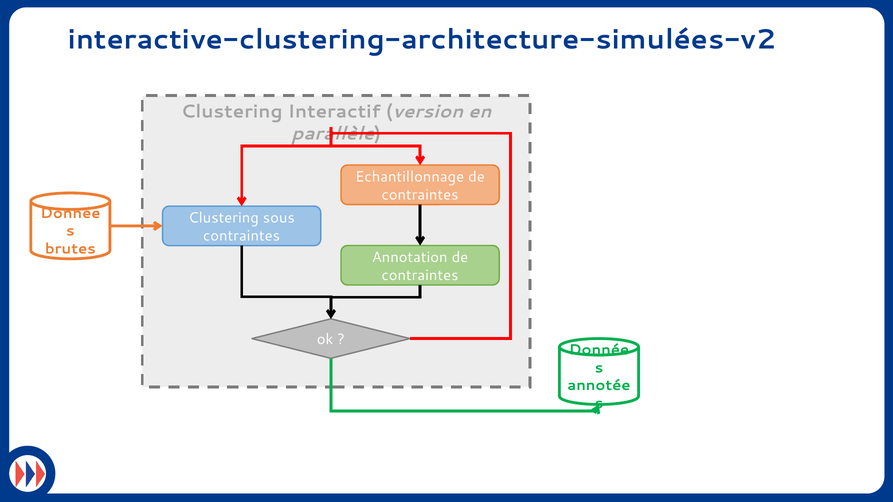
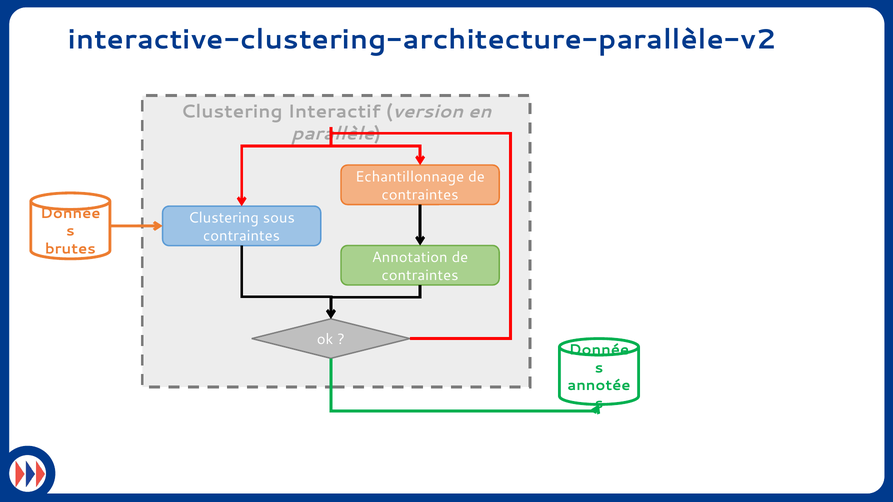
interactive-clustering-architecture-simulées-v2: interactive-clustering-architecture-simulées-v2 -> interactive-clustering-architecture-parallèle-v2
